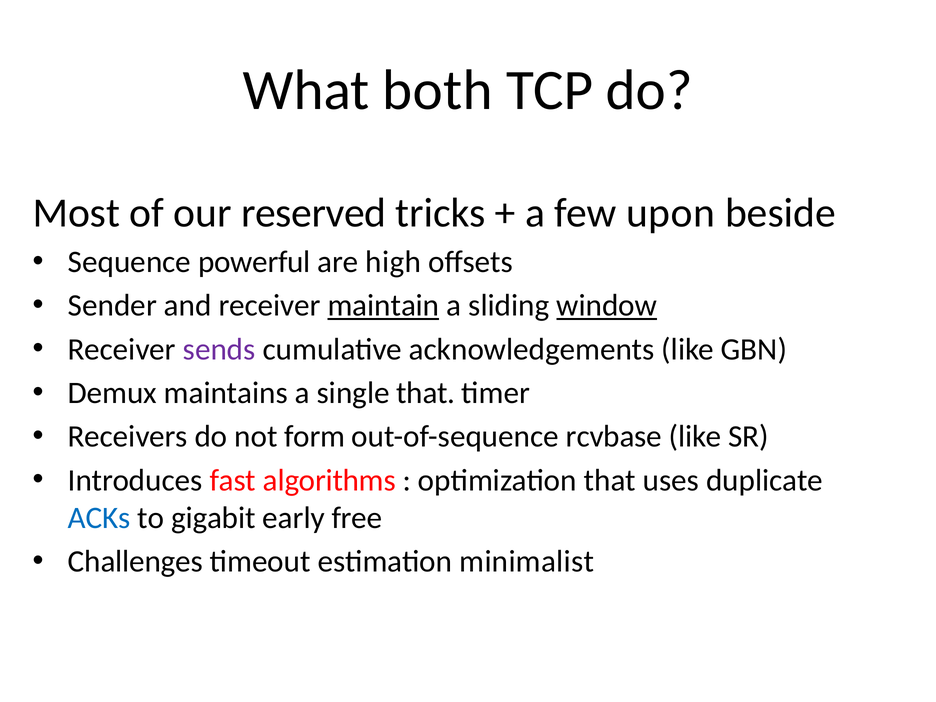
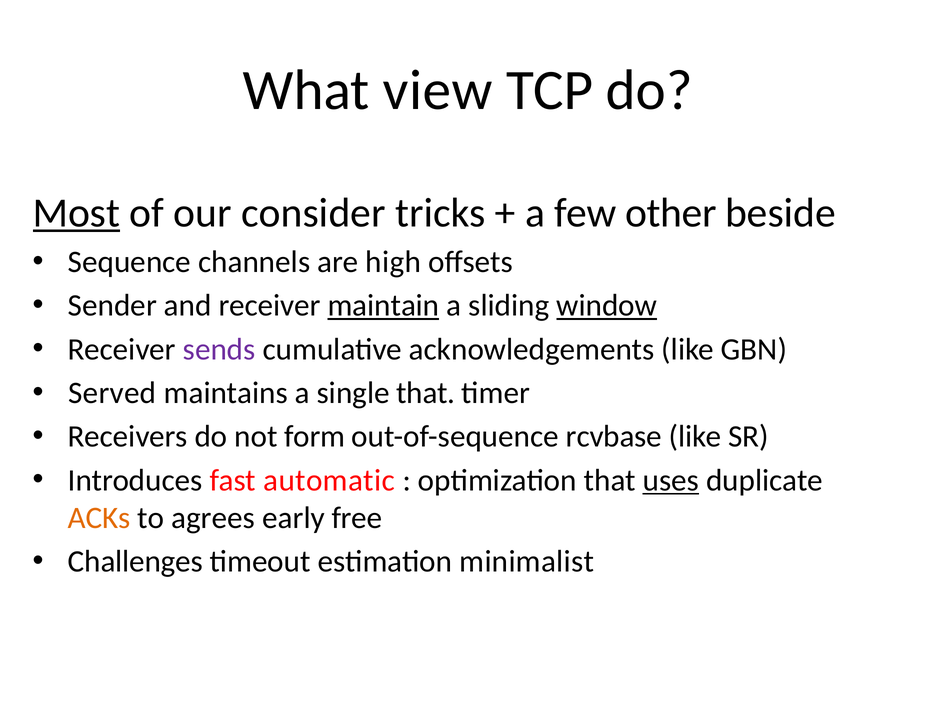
both: both -> view
Most underline: none -> present
reserved: reserved -> consider
upon: upon -> other
powerful: powerful -> channels
Demux: Demux -> Served
algorithms: algorithms -> automatic
uses underline: none -> present
ACKs colour: blue -> orange
gigabit: gigabit -> agrees
